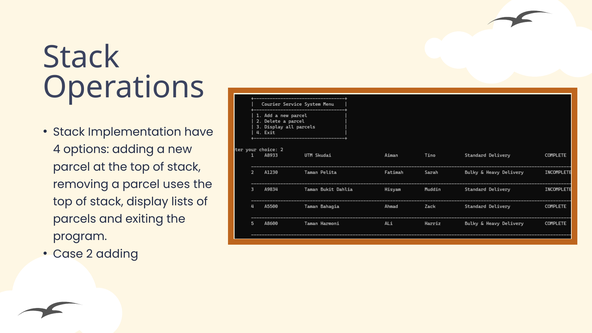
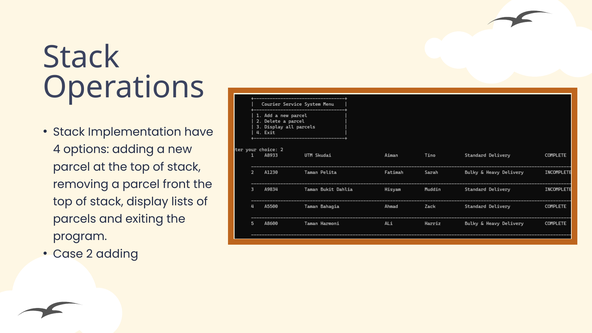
uses: uses -> front
